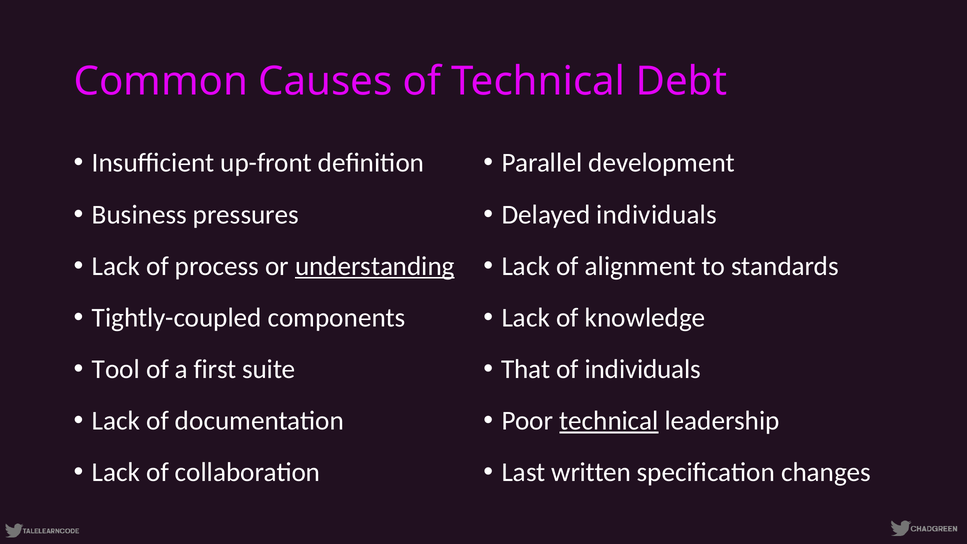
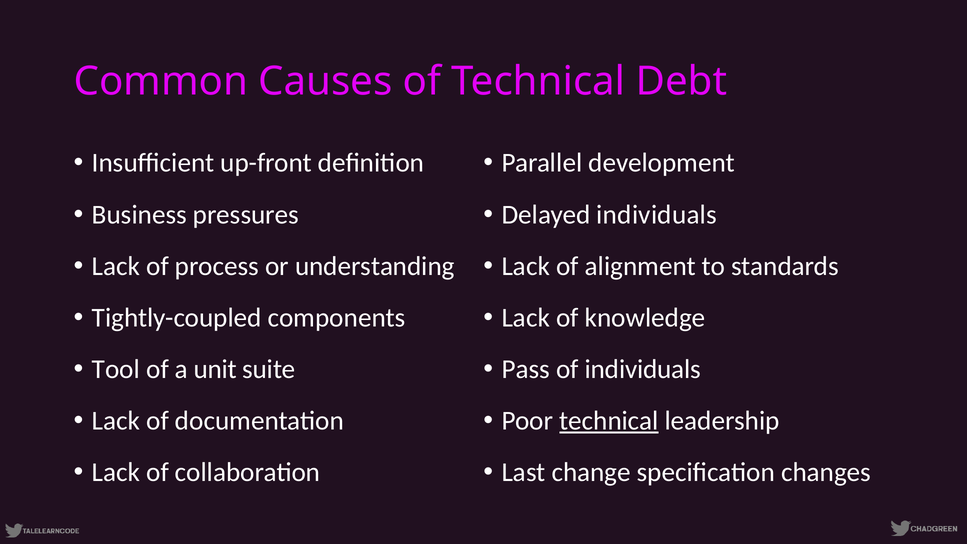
understanding underline: present -> none
first: first -> unit
That: That -> Pass
written: written -> change
